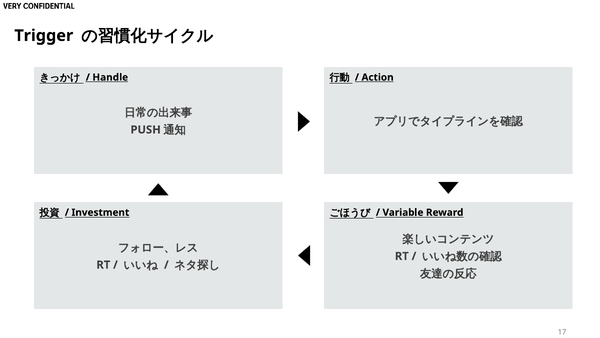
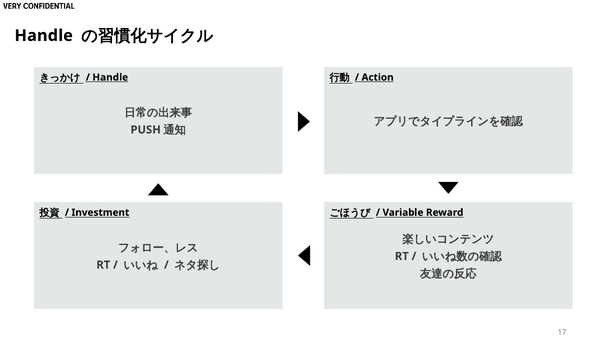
Trigger at (44, 36): Trigger -> Handle
